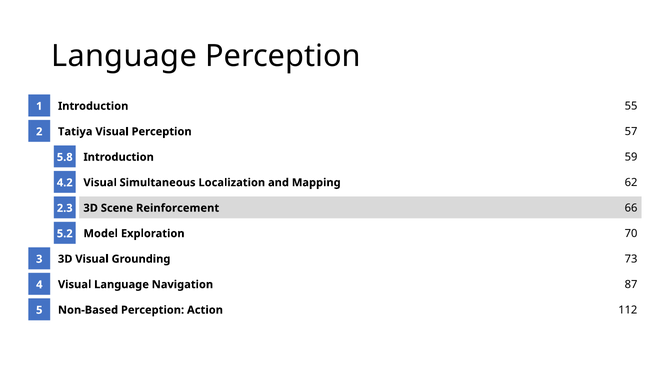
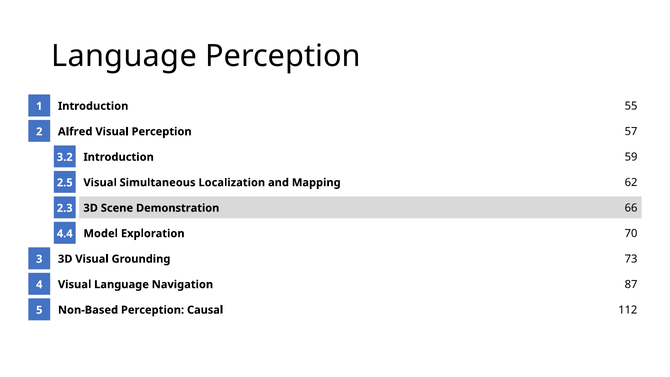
Tatiya: Tatiya -> Alfred
5.8: 5.8 -> 3.2
4.2: 4.2 -> 2.5
Reinforcement: Reinforcement -> Demonstration
5.2: 5.2 -> 4.4
Action: Action -> Causal
